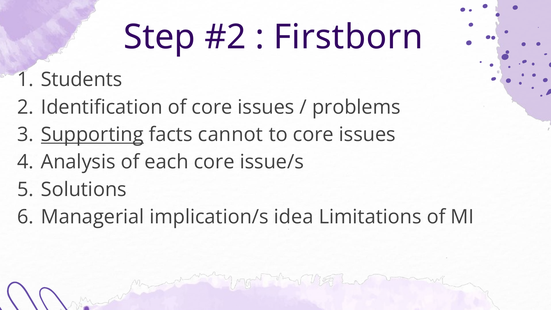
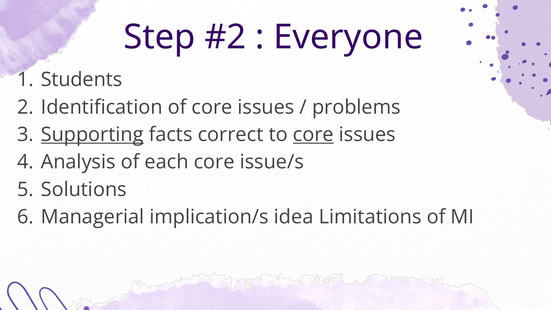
Firstborn: Firstborn -> Everyone
cannot: cannot -> correct
core at (313, 135) underline: none -> present
